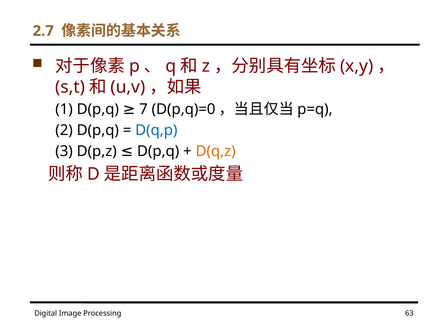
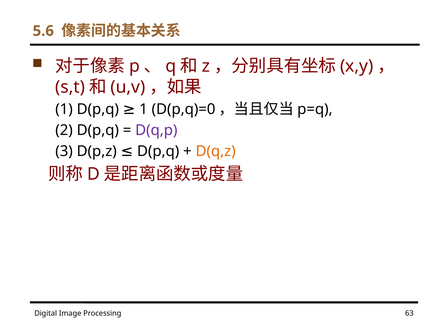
2.7: 2.7 -> 5.6
D(p,q 7: 7 -> 1
D(q,p colour: blue -> purple
